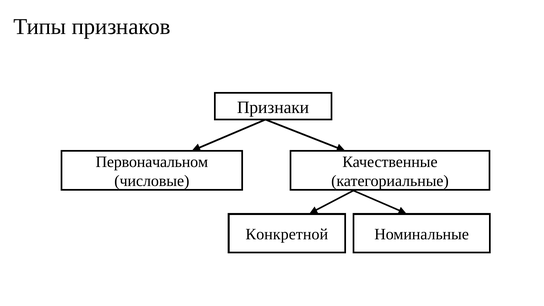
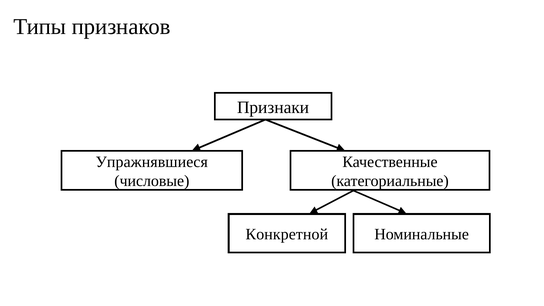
Первоначальном: Первоначальном -> Упражнявшиеся
